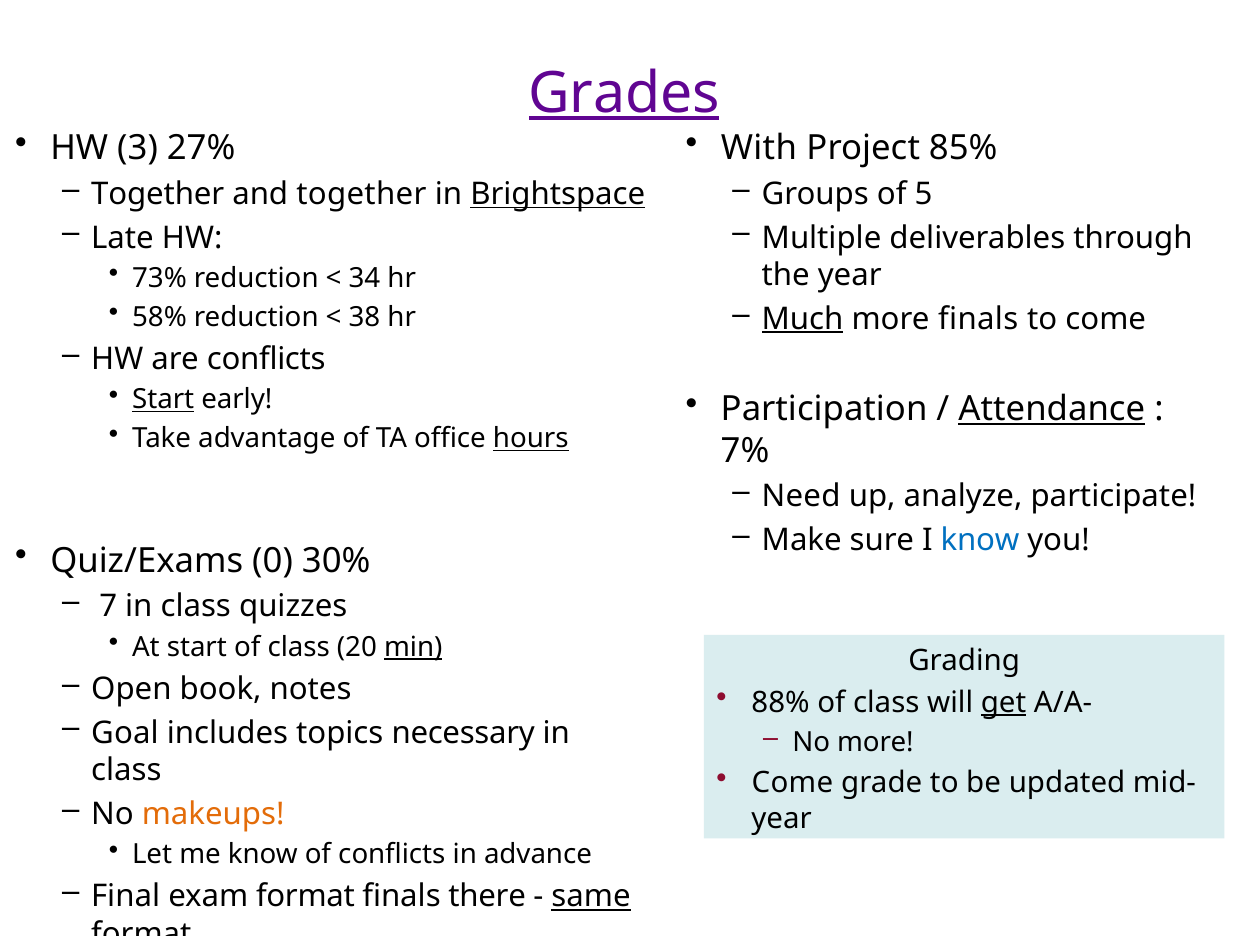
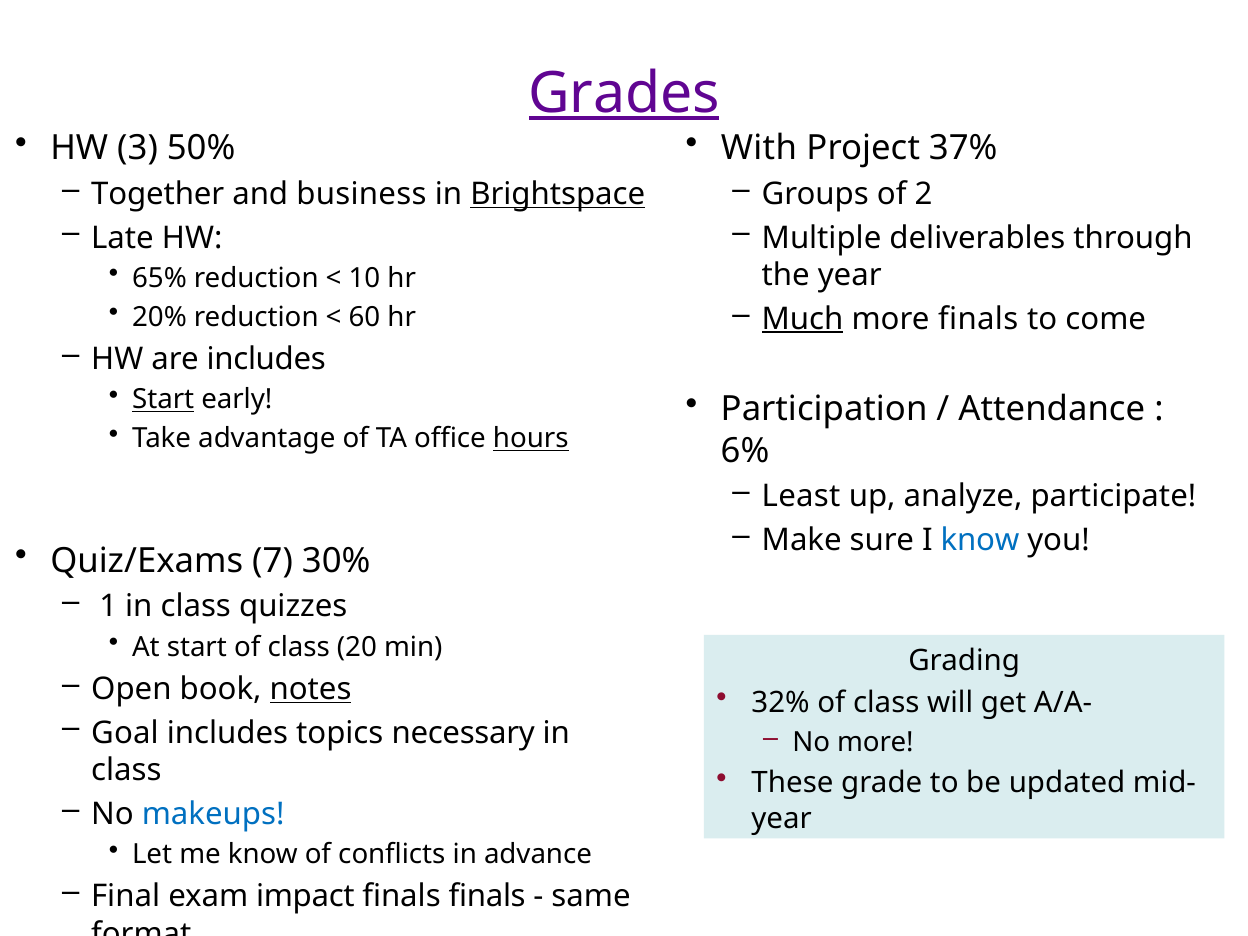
27%: 27% -> 50%
85%: 85% -> 37%
and together: together -> business
5: 5 -> 2
73%: 73% -> 65%
34: 34 -> 10
58%: 58% -> 20%
38: 38 -> 60
are conflicts: conflicts -> includes
Attendance underline: present -> none
7%: 7% -> 6%
Need: Need -> Least
0: 0 -> 7
7: 7 -> 1
min underline: present -> none
notes underline: none -> present
88%: 88% -> 32%
get underline: present -> none
Come at (792, 783): Come -> These
makeups colour: orange -> blue
exam format: format -> impact
finals there: there -> finals
same underline: present -> none
